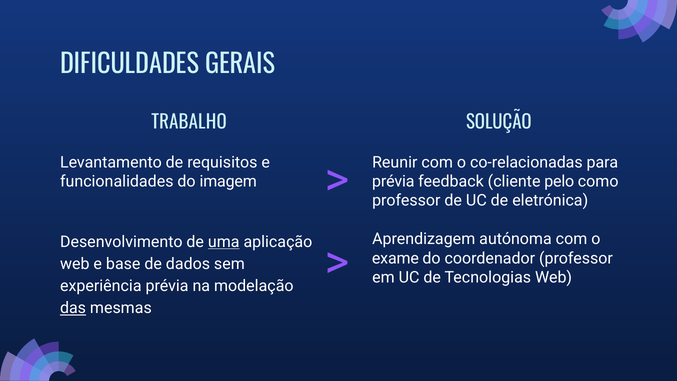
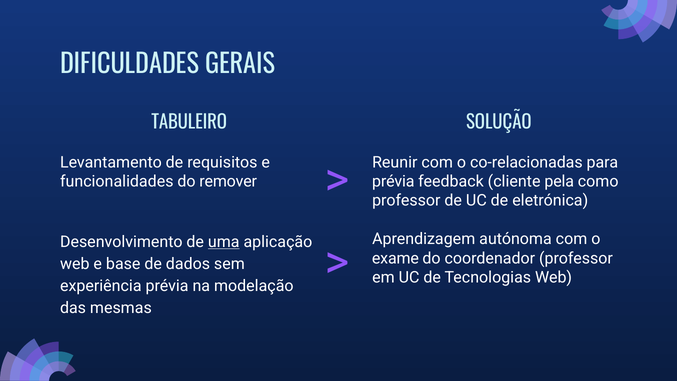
TRABALHO: TRABALHO -> TABULEIRO
imagem: imagem -> remover
pelo: pelo -> pela
das underline: present -> none
